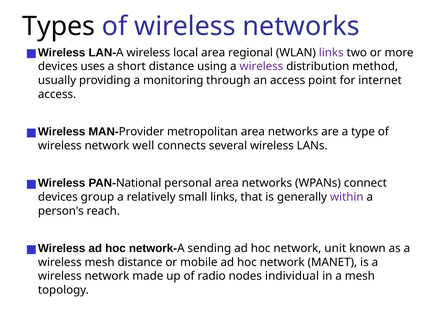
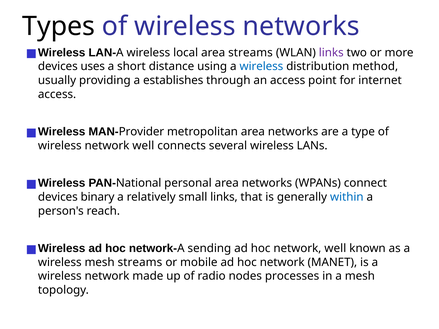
area regional: regional -> streams
wireless at (261, 66) colour: purple -> blue
monitoring: monitoring -> establishes
group: group -> binary
within colour: purple -> blue
hoc network unit: unit -> well
mesh distance: distance -> streams
individual: individual -> processes
